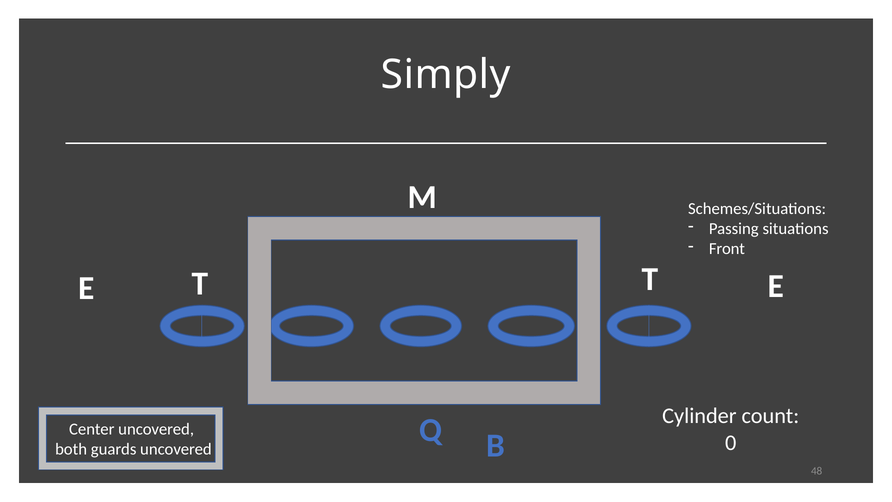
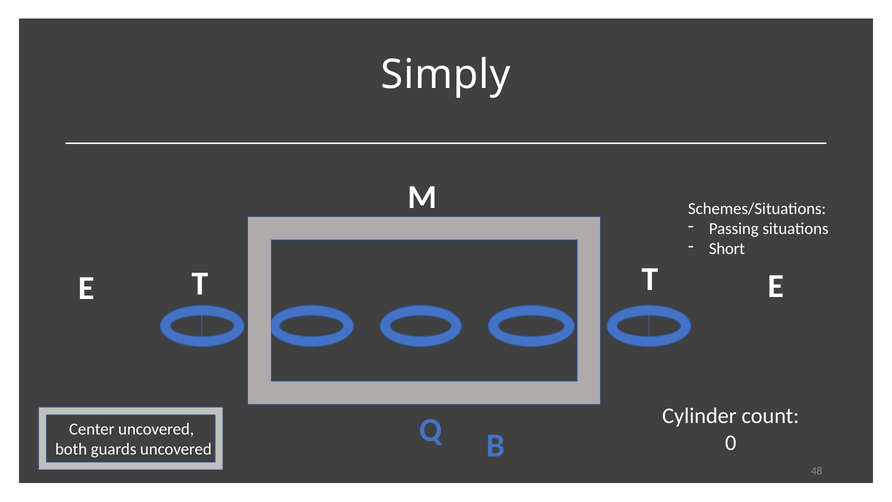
Front: Front -> Short
